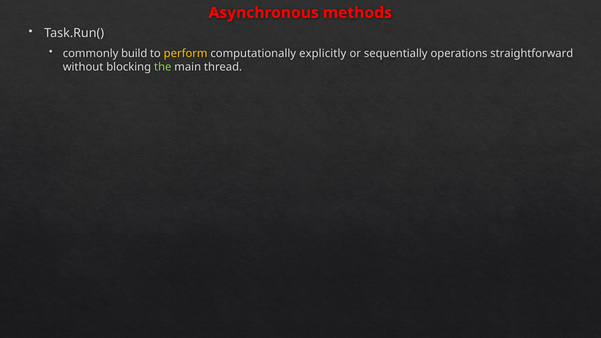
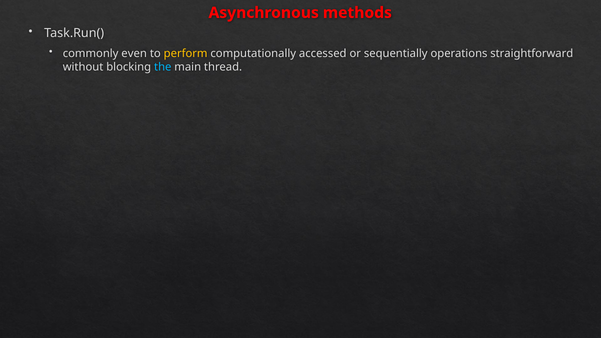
build: build -> even
explicitly: explicitly -> accessed
the colour: light green -> light blue
